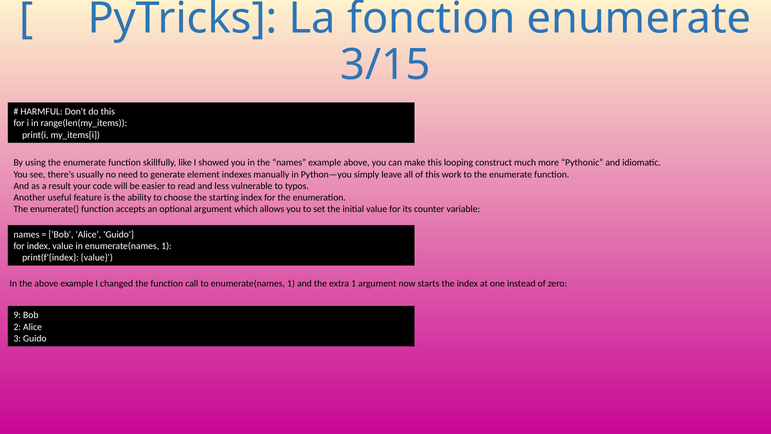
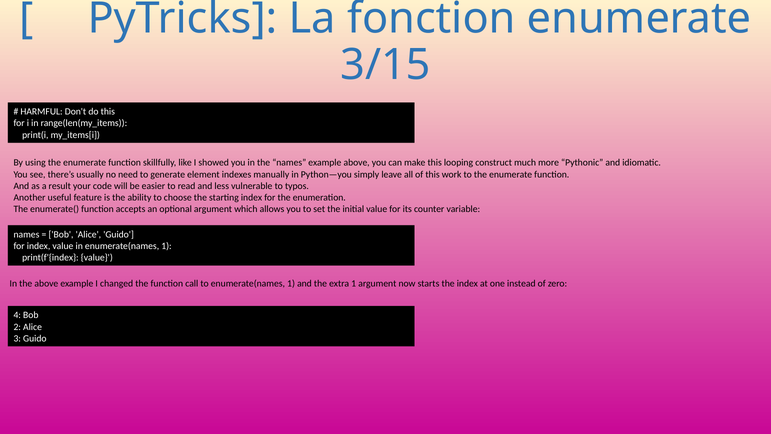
9: 9 -> 4
